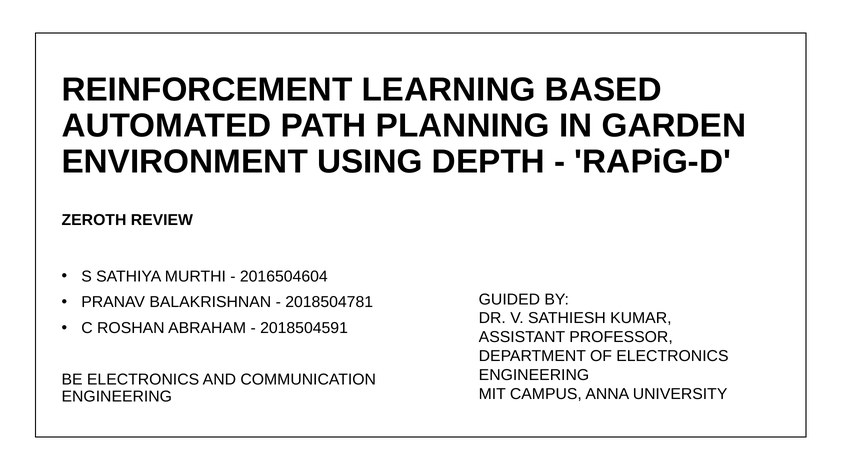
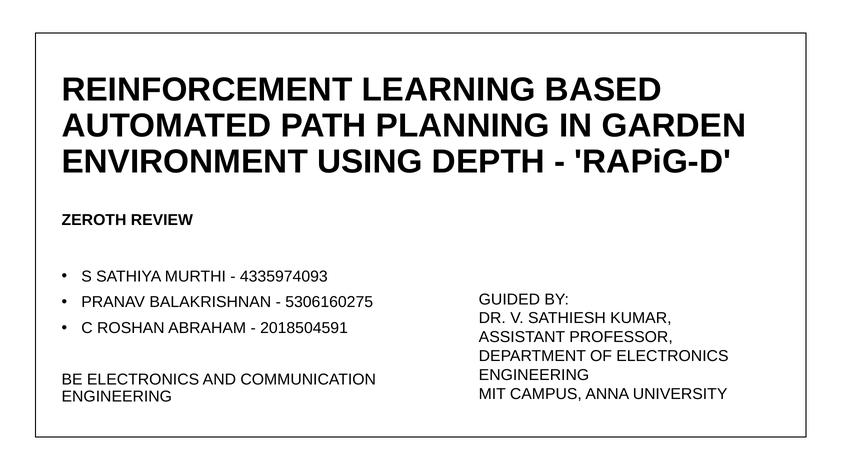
2016504604: 2016504604 -> 4335974093
2018504781: 2018504781 -> 5306160275
